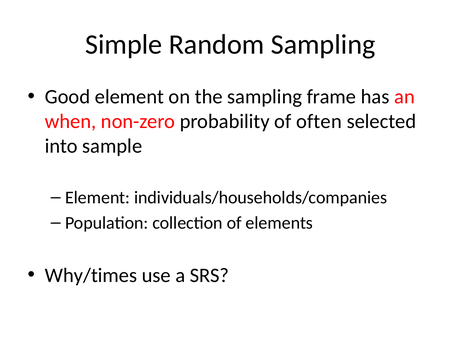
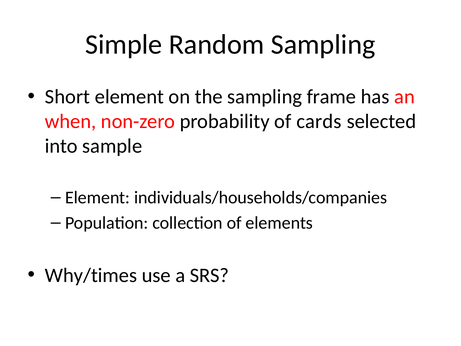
Good: Good -> Short
often: often -> cards
